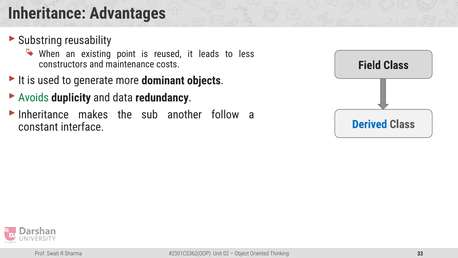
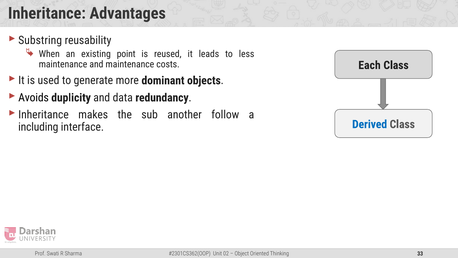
constructors at (63, 64): constructors -> maintenance
Field: Field -> Each
Avoids colour: green -> black
constant: constant -> including
